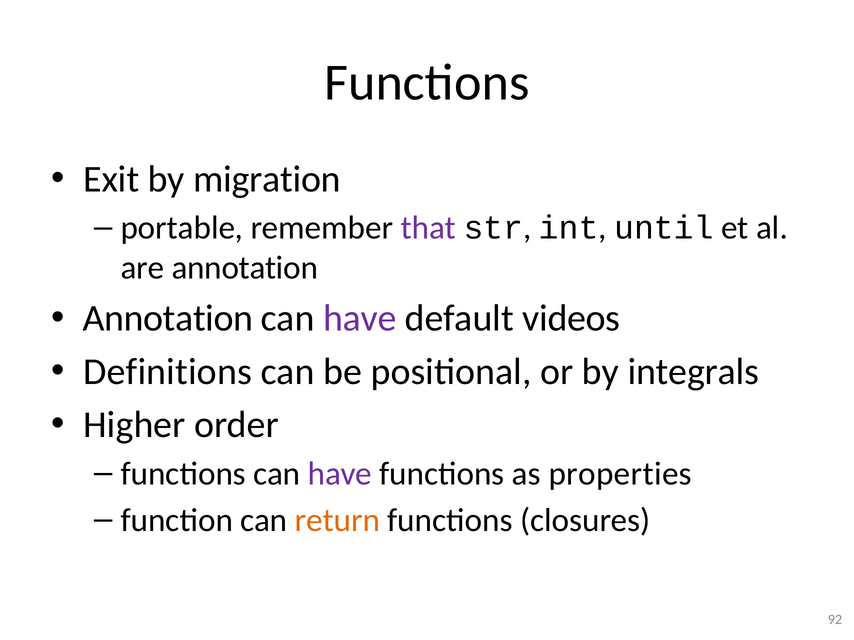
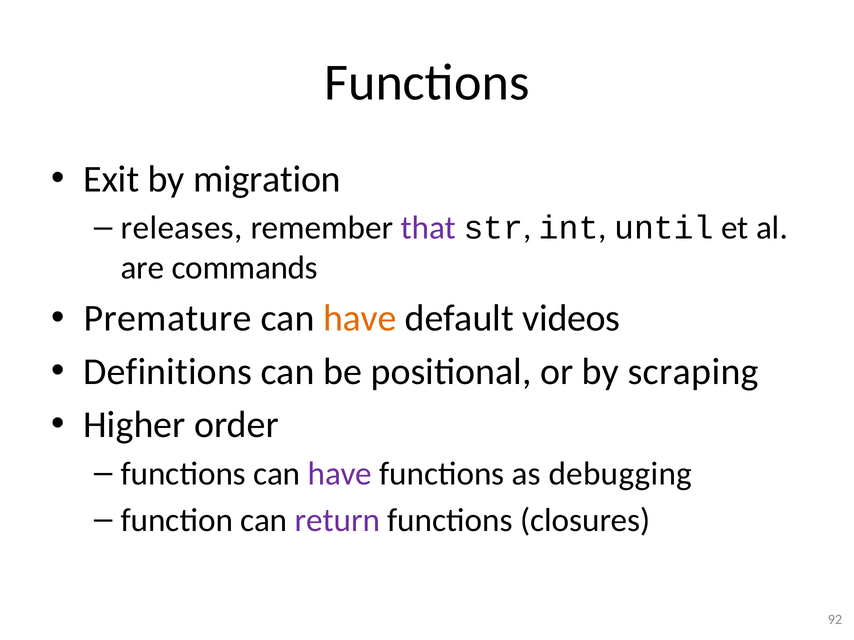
portable: portable -> releases
are annotation: annotation -> commands
Annotation at (168, 319): Annotation -> Premature
have at (360, 319) colour: purple -> orange
integrals: integrals -> scraping
properties: properties -> debugging
return colour: orange -> purple
